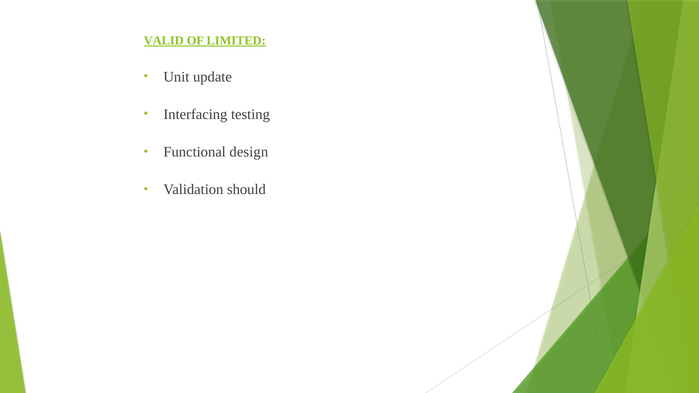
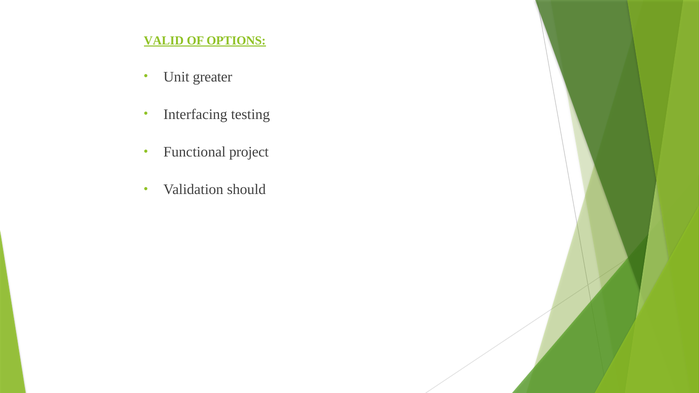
LIMITED: LIMITED -> OPTIONS
update: update -> greater
design: design -> project
